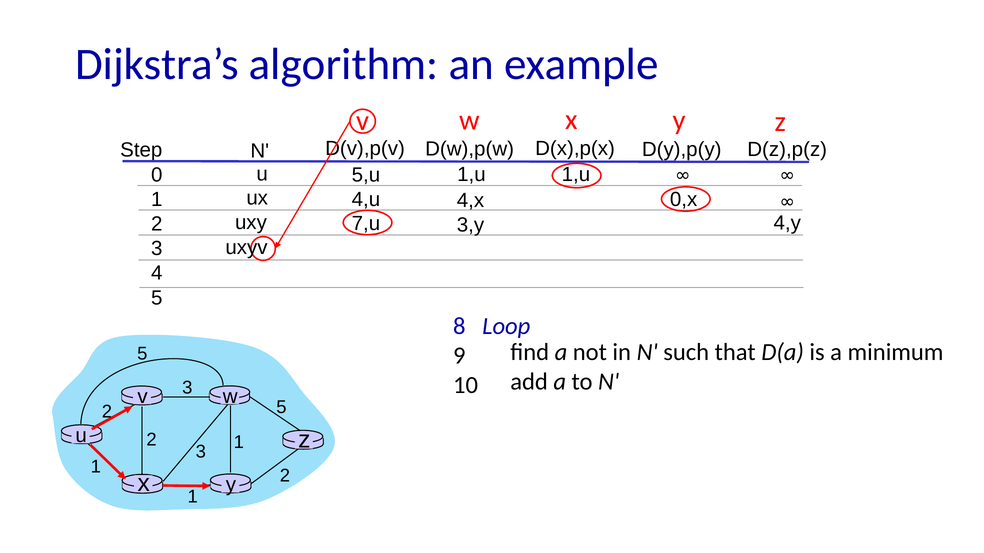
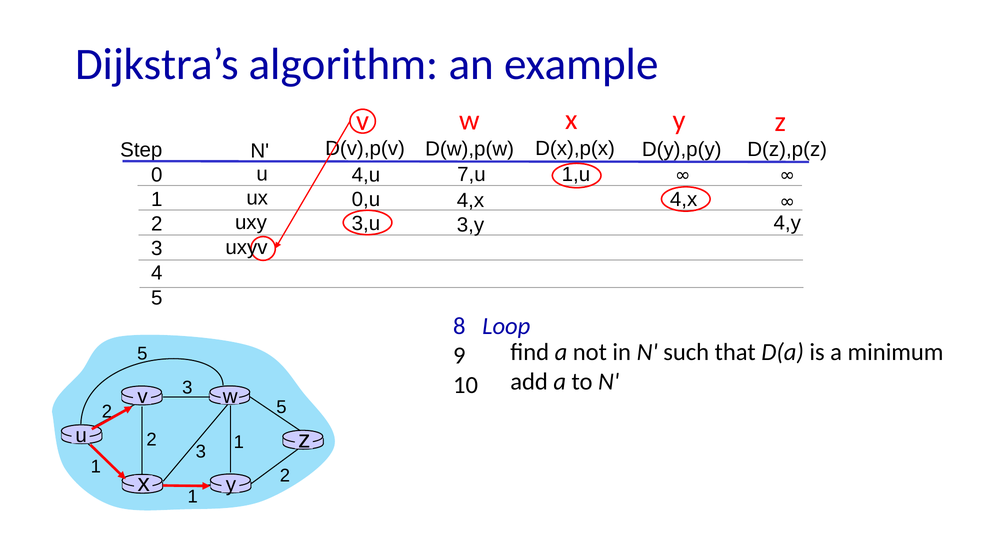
1,u at (471, 175): 1,u -> 7,u
5,u: 5,u -> 4,u
4,u: 4,u -> 0,u
0,x at (684, 200): 0,x -> 4,x
7,u: 7,u -> 3,u
